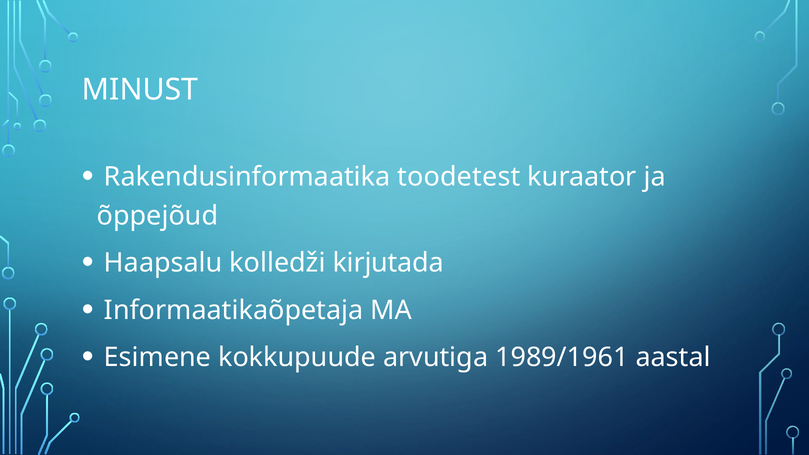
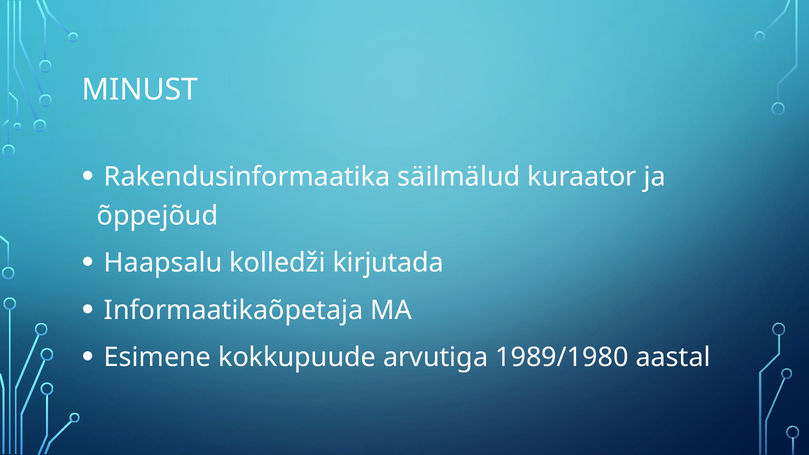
toodetest: toodetest -> säilmälud
1989/1961: 1989/1961 -> 1989/1980
